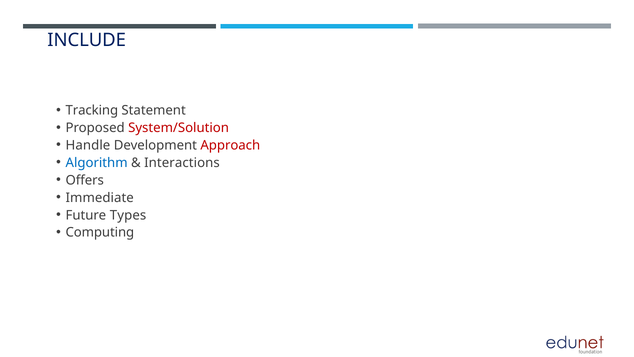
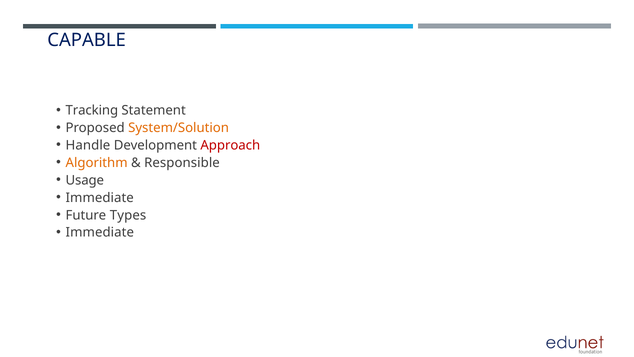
INCLUDE: INCLUDE -> CAPABLE
System/Solution colour: red -> orange
Algorithm colour: blue -> orange
Interactions: Interactions -> Responsible
Offers: Offers -> Usage
Computing at (100, 232): Computing -> Immediate
